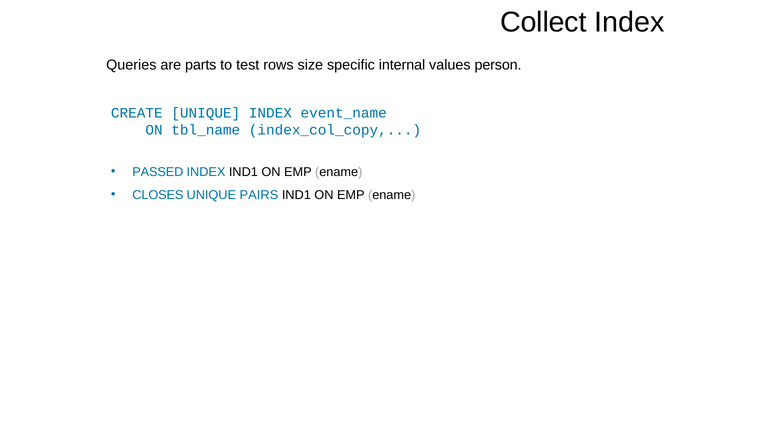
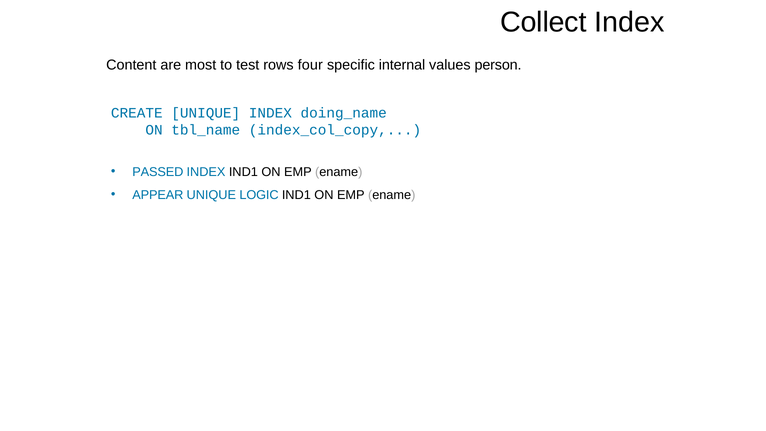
Queries: Queries -> Content
parts: parts -> most
size: size -> four
event_name: event_name -> doing_name
CLOSES: CLOSES -> APPEAR
PAIRS: PAIRS -> LOGIC
